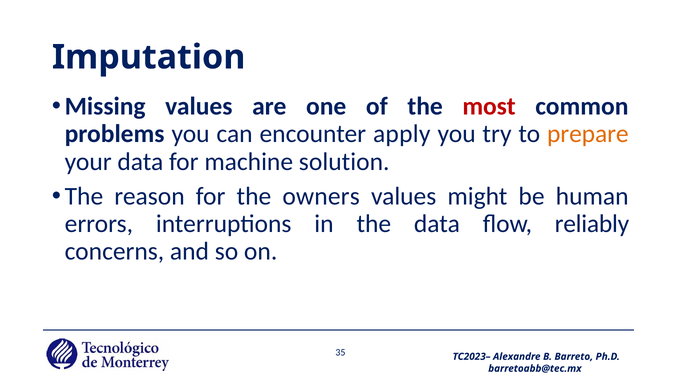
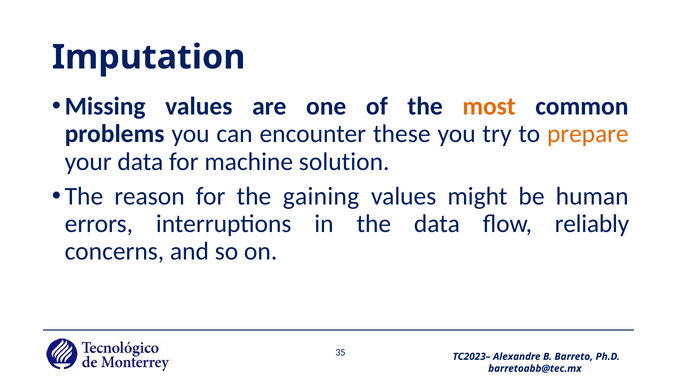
most colour: red -> orange
apply: apply -> these
owners: owners -> gaining
